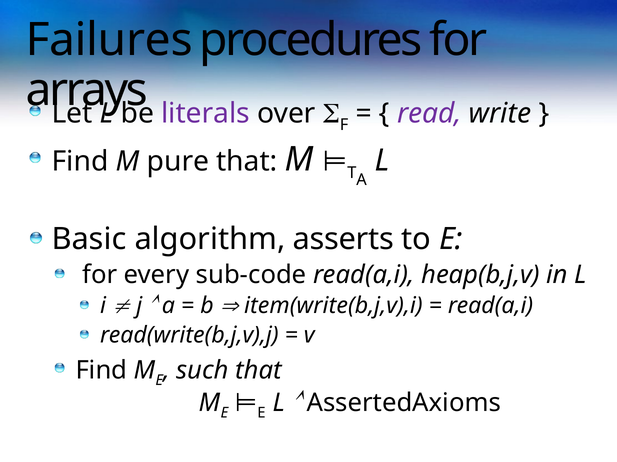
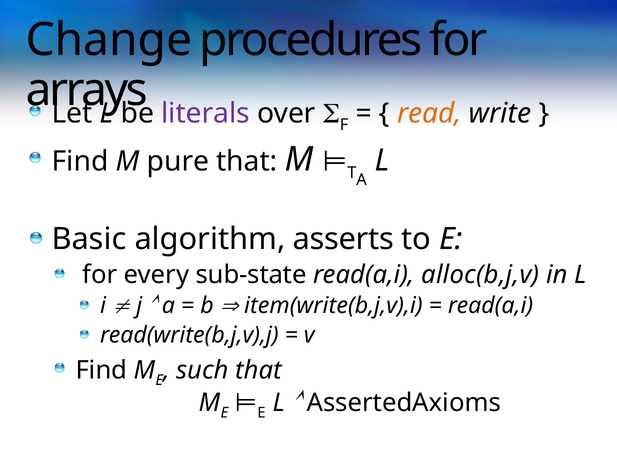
Failures: Failures -> Change
read colour: purple -> orange
sub-code: sub-code -> sub-state
heap(b,j,v: heap(b,j,v -> alloc(b,j,v
